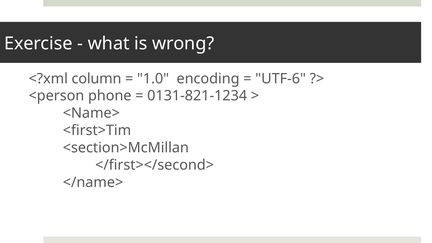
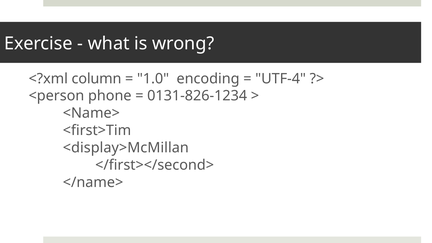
UTF-6: UTF-6 -> UTF-4
0131-821-1234: 0131-821-1234 -> 0131-826-1234
<section>McMillan: <section>McMillan -> <display>McMillan
